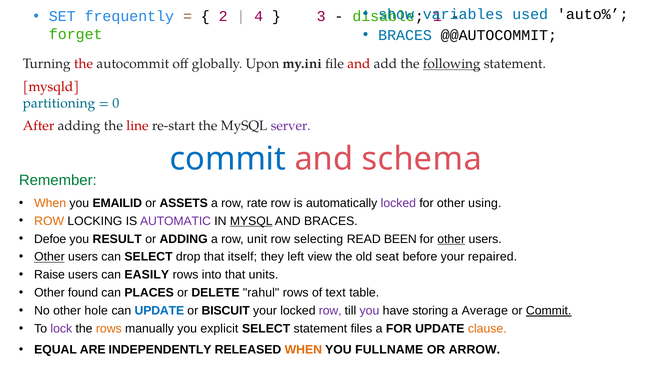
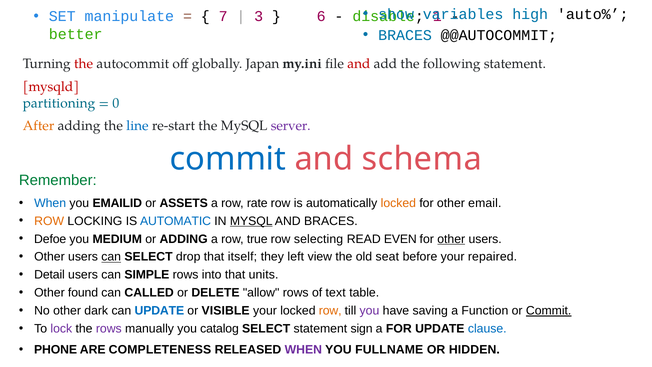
used: used -> high
frequently: frequently -> manipulate
2: 2 -> 7
4: 4 -> 3
3: 3 -> 6
forget: forget -> better
Upon: Upon -> Japan
following underline: present -> none
After colour: red -> orange
line colour: red -> blue
When at (50, 203) colour: orange -> blue
locked at (398, 203) colour: purple -> orange
using: using -> email
AUTOMATIC colour: purple -> blue
RESULT: RESULT -> MEDIUM
unit: unit -> true
BEEN: BEEN -> EVEN
Other at (49, 257) underline: present -> none
can at (111, 257) underline: none -> present
Raise: Raise -> Detail
EASILY: EASILY -> SIMPLE
PLACES: PLACES -> CALLED
rahul: rahul -> allow
hole: hole -> dark
BISCUIT: BISCUIT -> VISIBLE
row at (330, 311) colour: purple -> orange
storing: storing -> saving
Average: Average -> Function
rows at (109, 328) colour: orange -> purple
explicit: explicit -> catalog
files: files -> sign
clause colour: orange -> blue
EQUAL: EQUAL -> PHONE
INDEPENDENTLY: INDEPENDENTLY -> COMPLETENESS
WHEN at (303, 350) colour: orange -> purple
ARROW: ARROW -> HIDDEN
